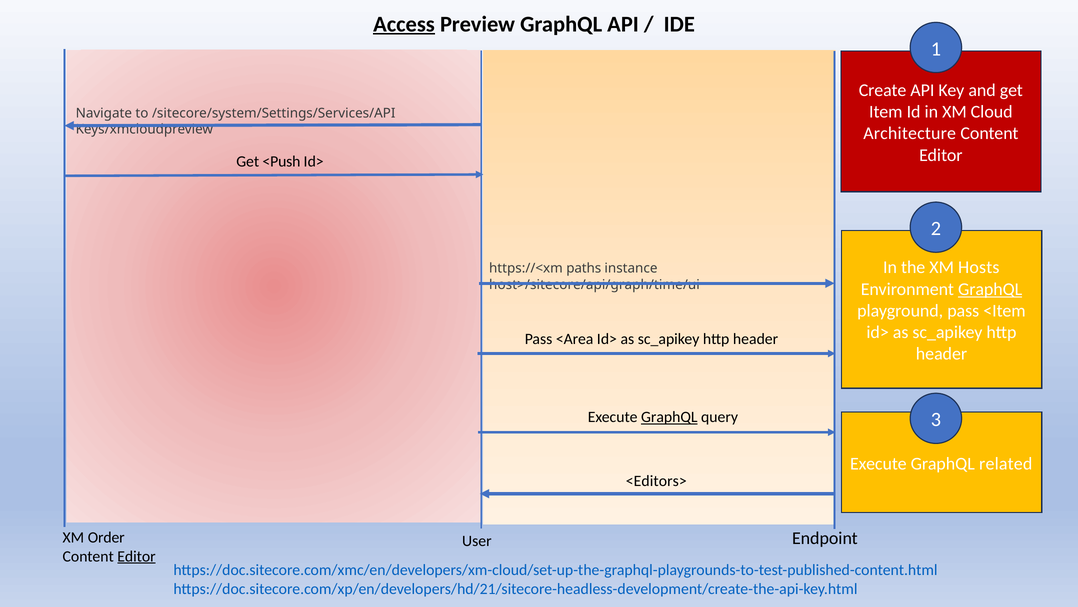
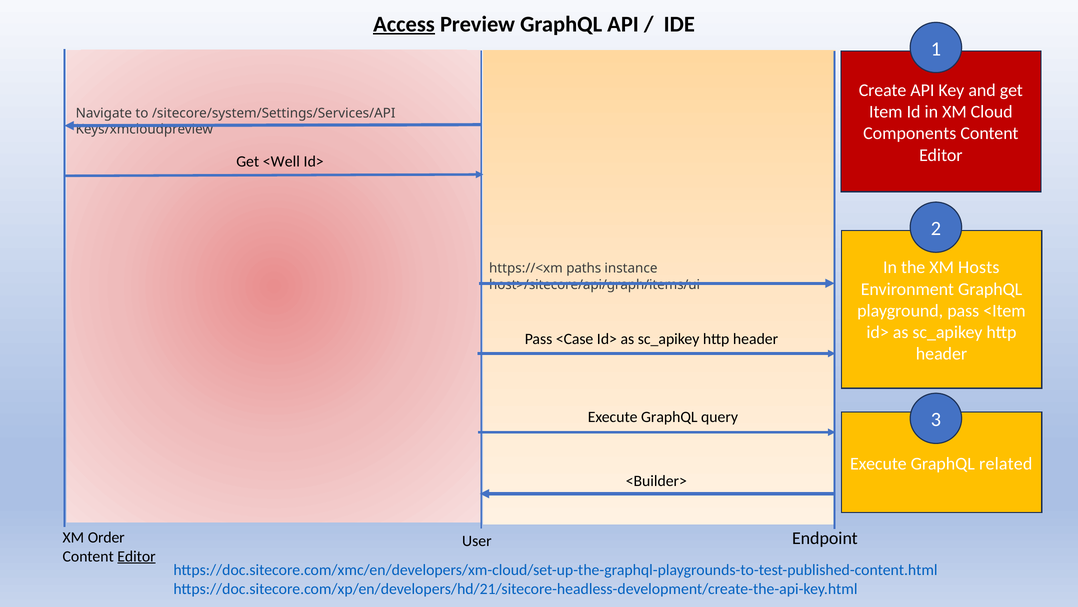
Architecture: Architecture -> Components
<Push: <Push -> <Well
host>/sitecore/api/graph/time/ui: host>/sitecore/api/graph/time/ui -> host>/sitecore/api/graph/items/ui
GraphQL at (990, 289) underline: present -> none
<Area: <Area -> <Case
GraphQL at (669, 417) underline: present -> none
<Editors>: <Editors> -> <Builder>
